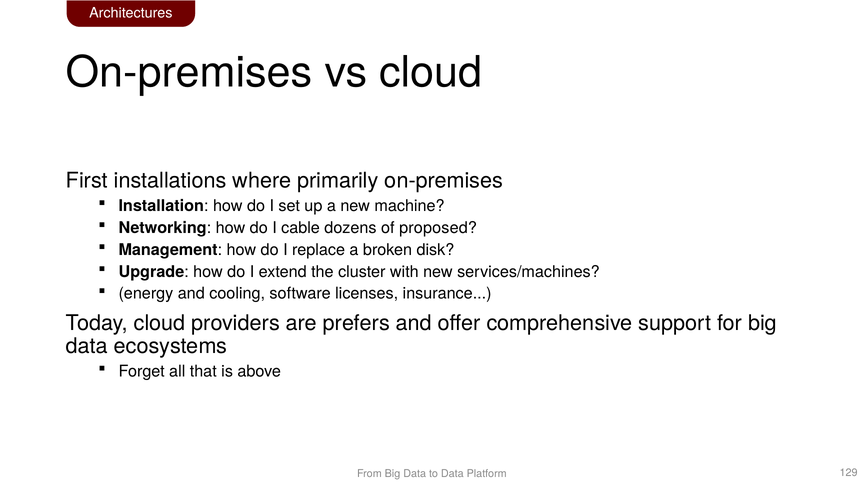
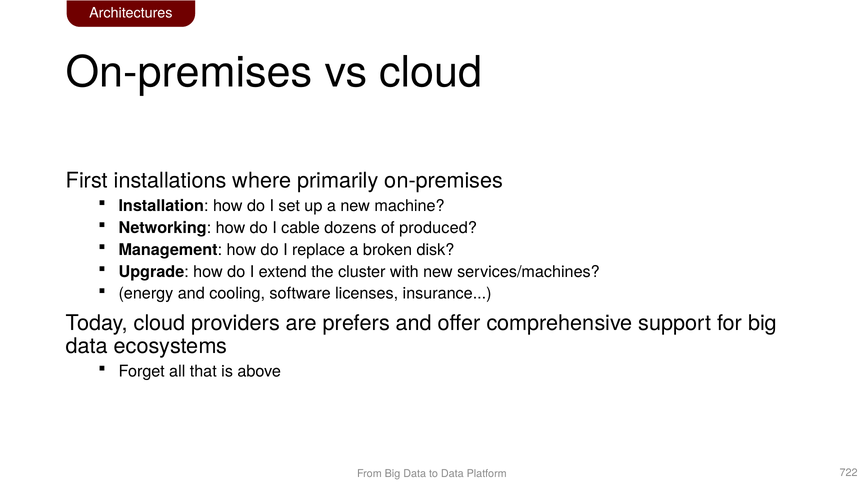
proposed: proposed -> produced
129: 129 -> 722
